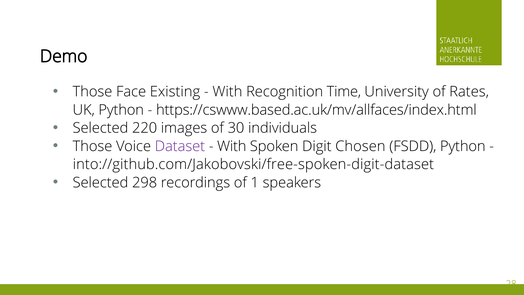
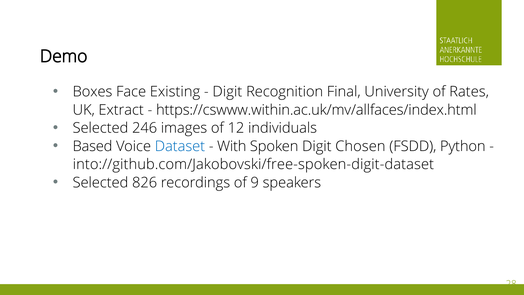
Those at (92, 92): Those -> Boxes
With at (227, 92): With -> Digit
Time: Time -> Final
UK Python: Python -> Extract
https://cswww.based.ac.uk/mv/allfaces/index.html: https://cswww.based.ac.uk/mv/allfaces/index.html -> https://cswww.within.ac.uk/mv/allfaces/index.html
220: 220 -> 246
30: 30 -> 12
Those at (92, 146): Those -> Based
Dataset colour: purple -> blue
298: 298 -> 826
1: 1 -> 9
